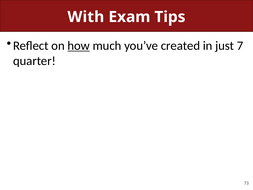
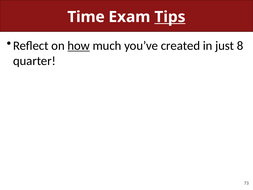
With: With -> Time
Tips underline: none -> present
7: 7 -> 8
